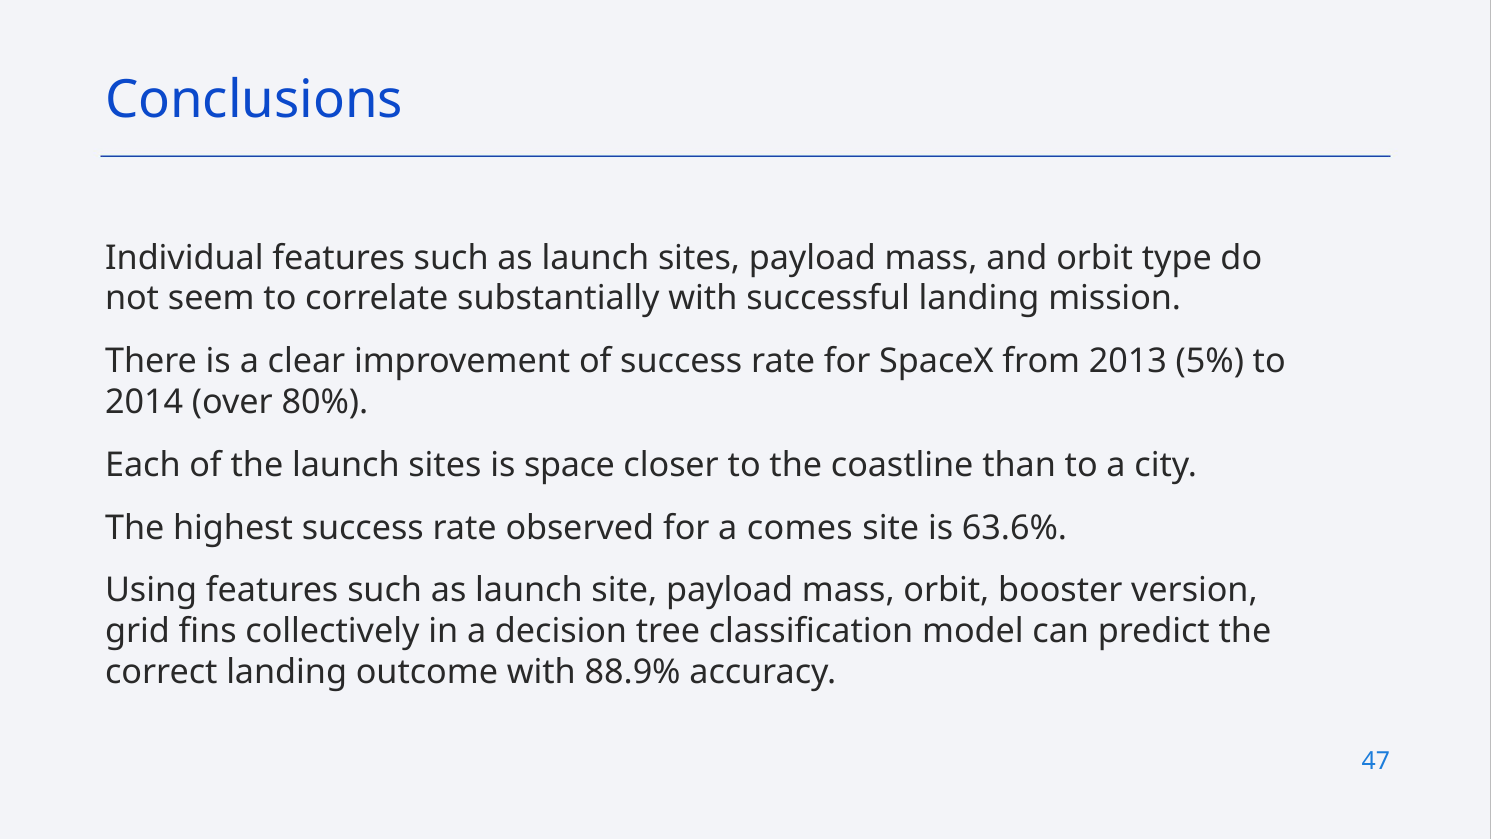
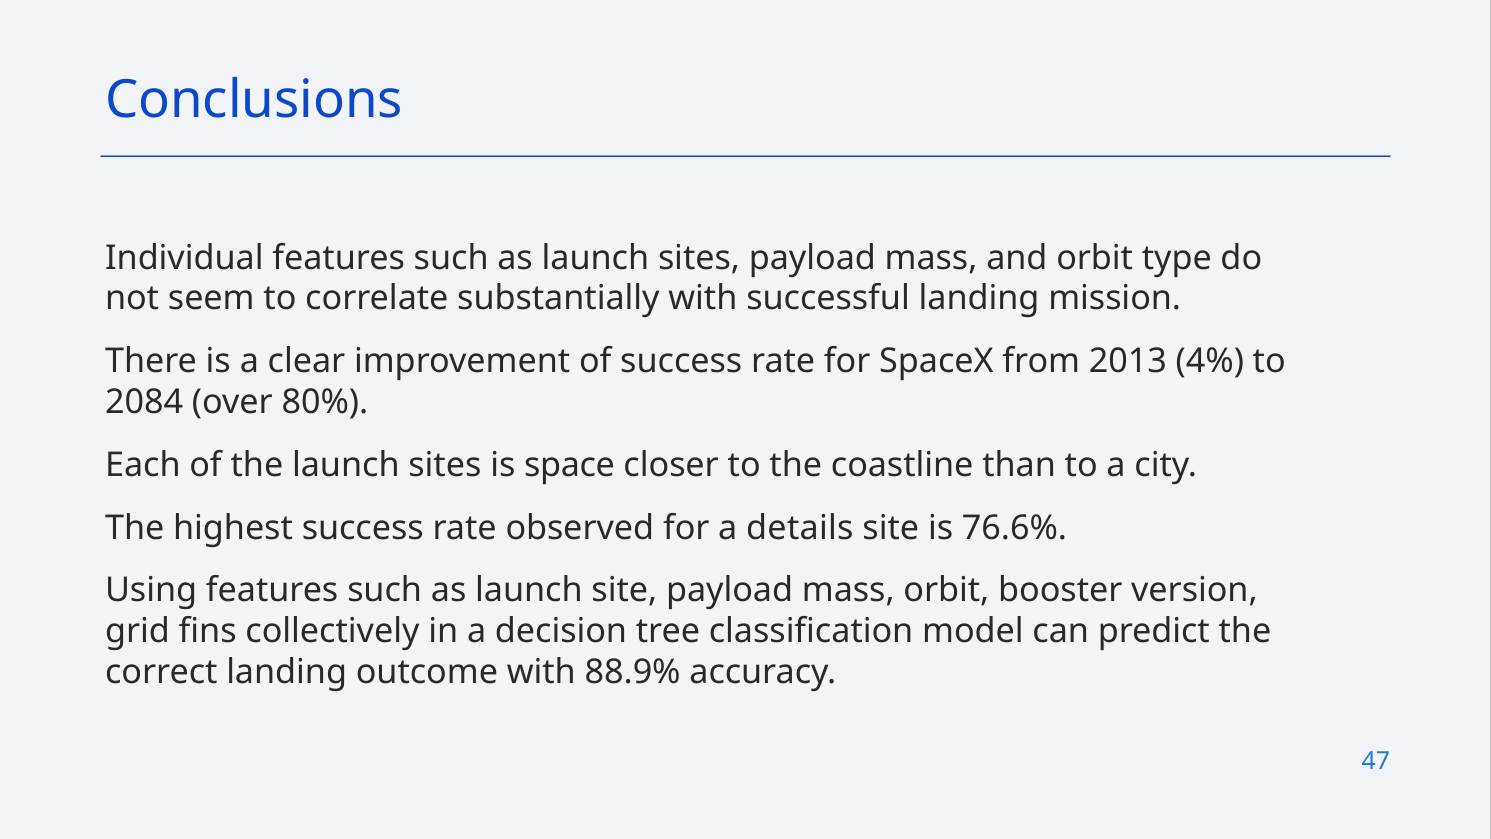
5%: 5% -> 4%
2014: 2014 -> 2084
comes: comes -> details
63.6%: 63.6% -> 76.6%
